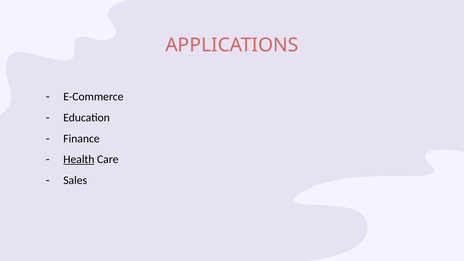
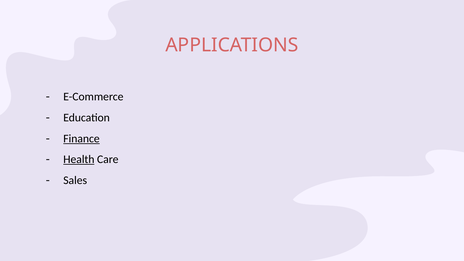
Finance underline: none -> present
